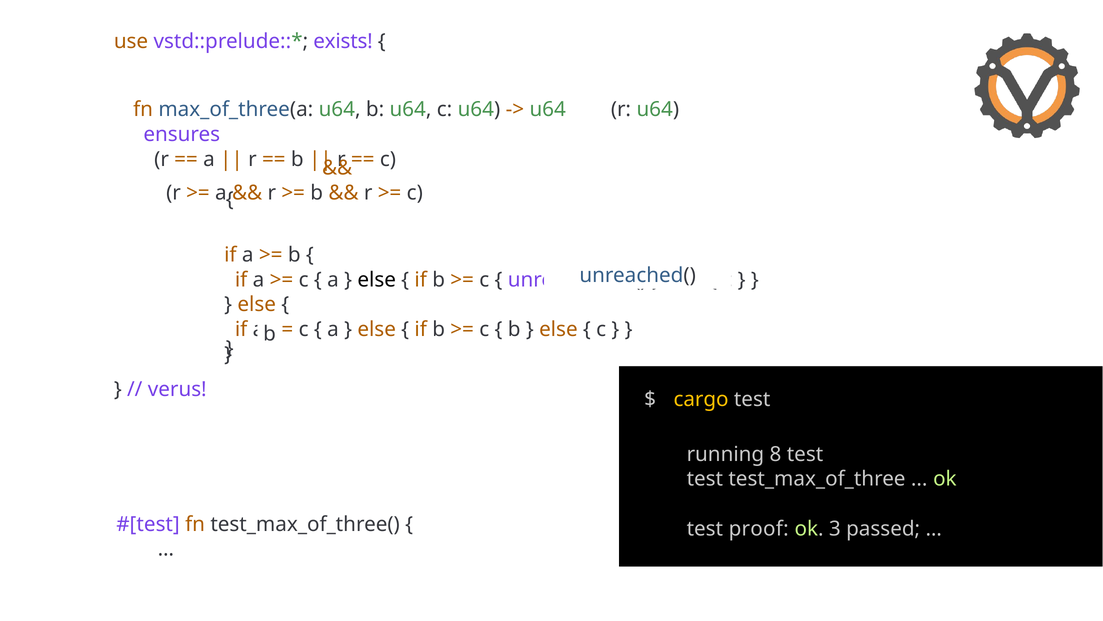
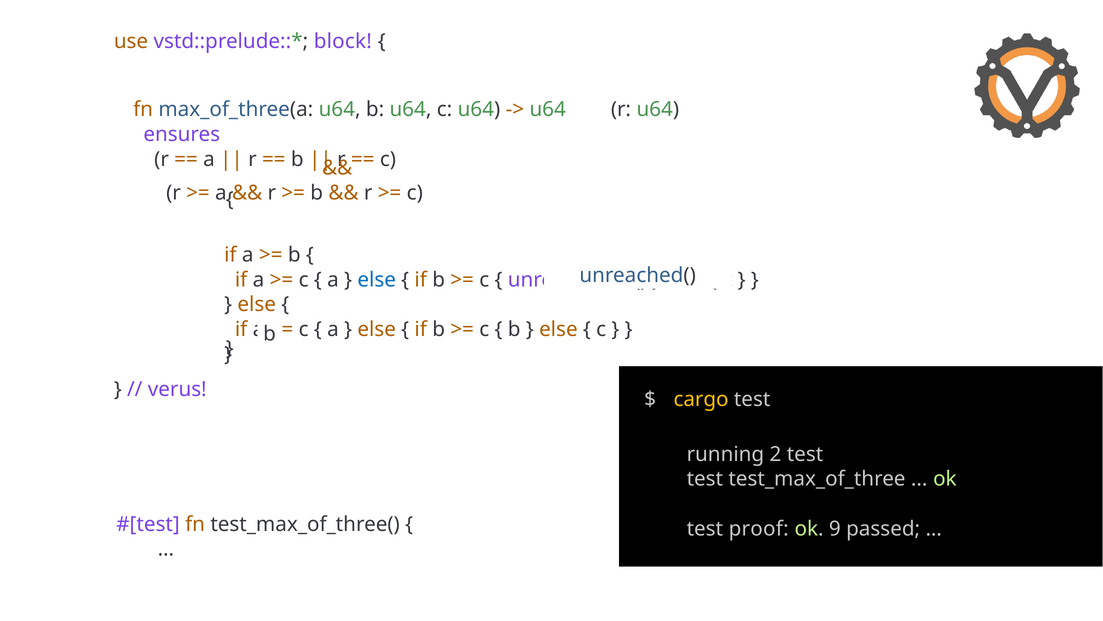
exists: exists -> block
else at (377, 280) colour: black -> blue
8: 8 -> 2
3: 3 -> 9
